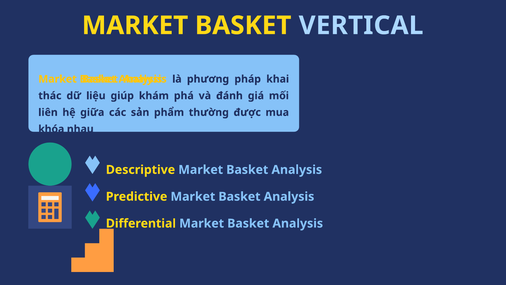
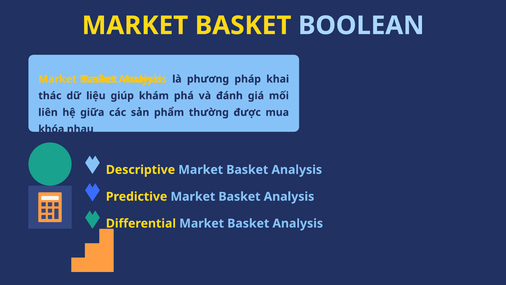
VERTICAL: VERTICAL -> BOOLEAN
